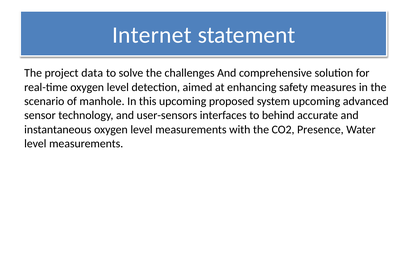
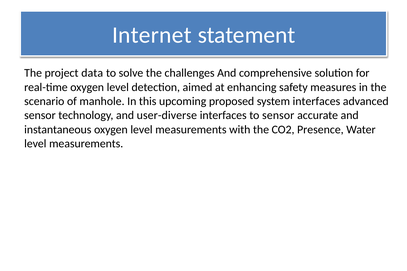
system upcoming: upcoming -> interfaces
user-sensors: user-sensors -> user-diverse
to behind: behind -> sensor
